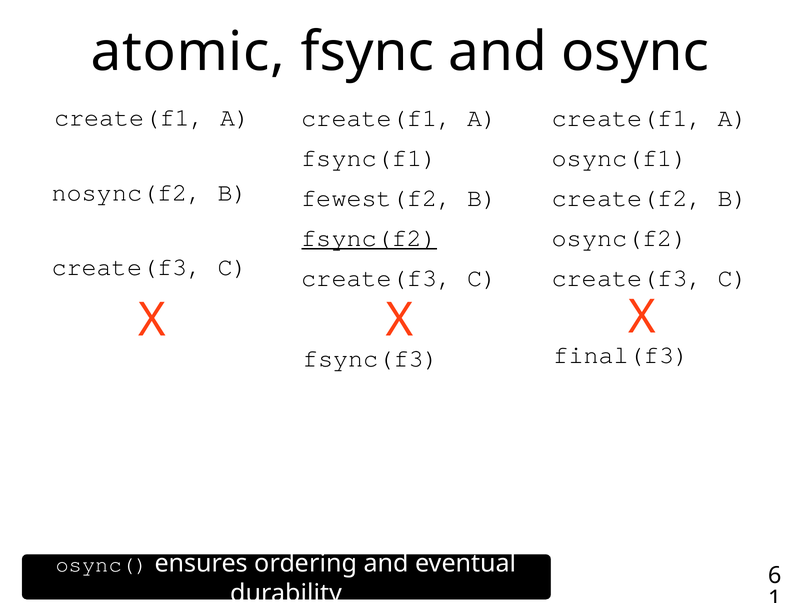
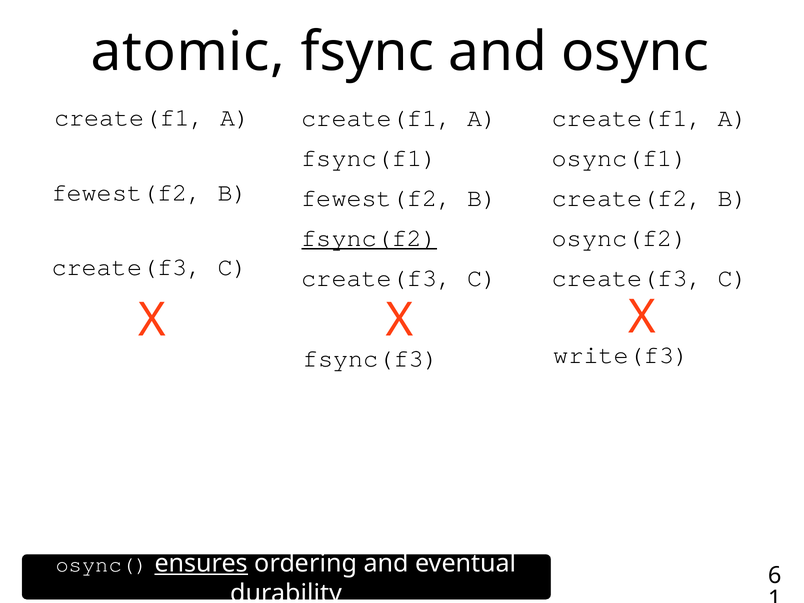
nosync(f2 at (127, 193): nosync(f2 -> fewest(f2
final(f3: final(f3 -> write(f3
ensures underline: none -> present
